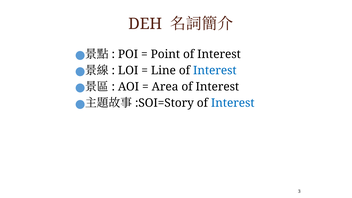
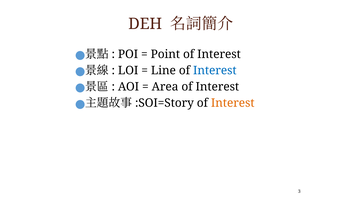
Interest at (233, 103) colour: blue -> orange
